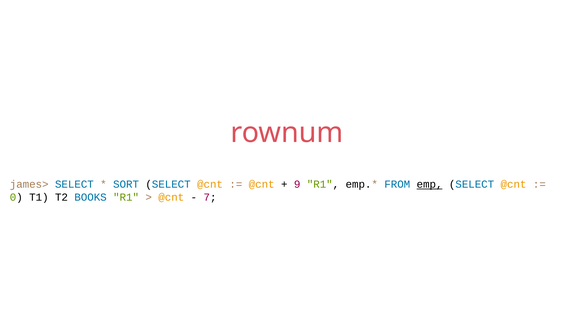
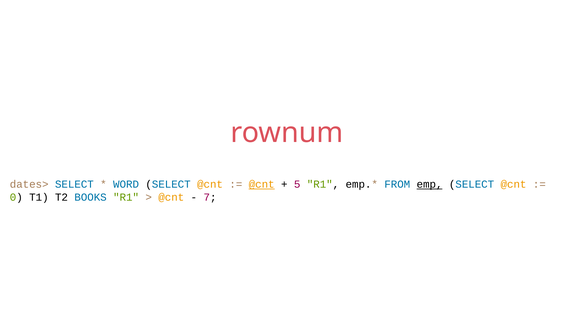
james>: james> -> dates>
SORT: SORT -> WORD
@cnt at (262, 184) underline: none -> present
9: 9 -> 5
